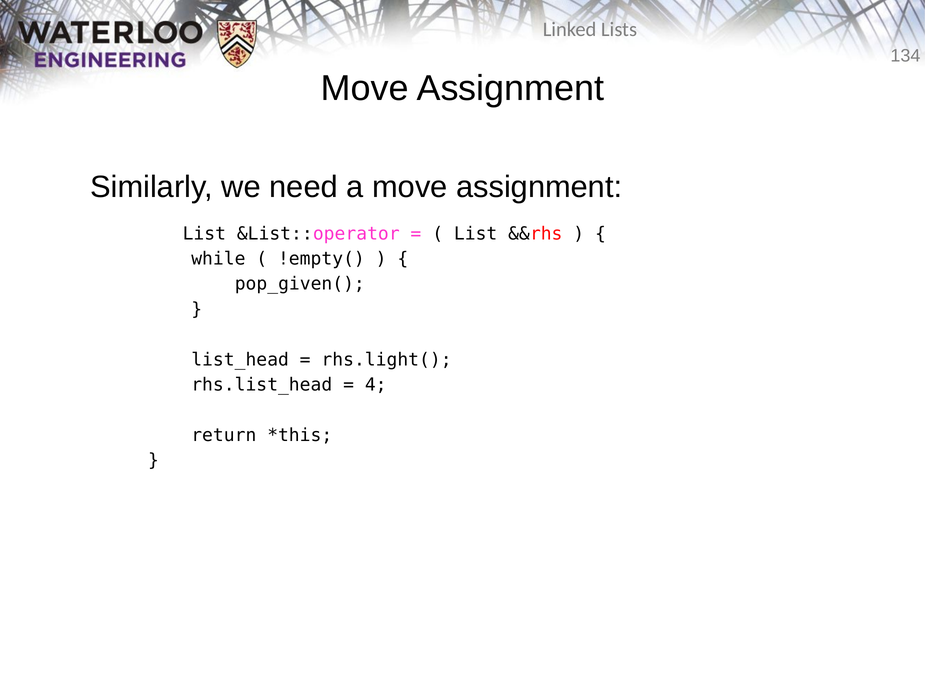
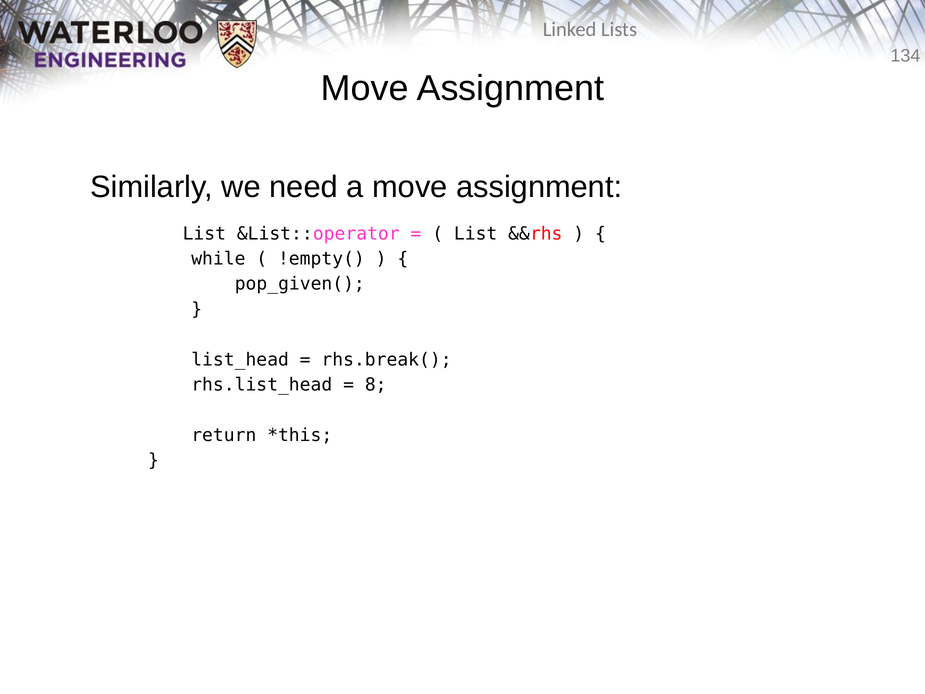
rhs.light(: rhs.light( -> rhs.break(
4: 4 -> 8
